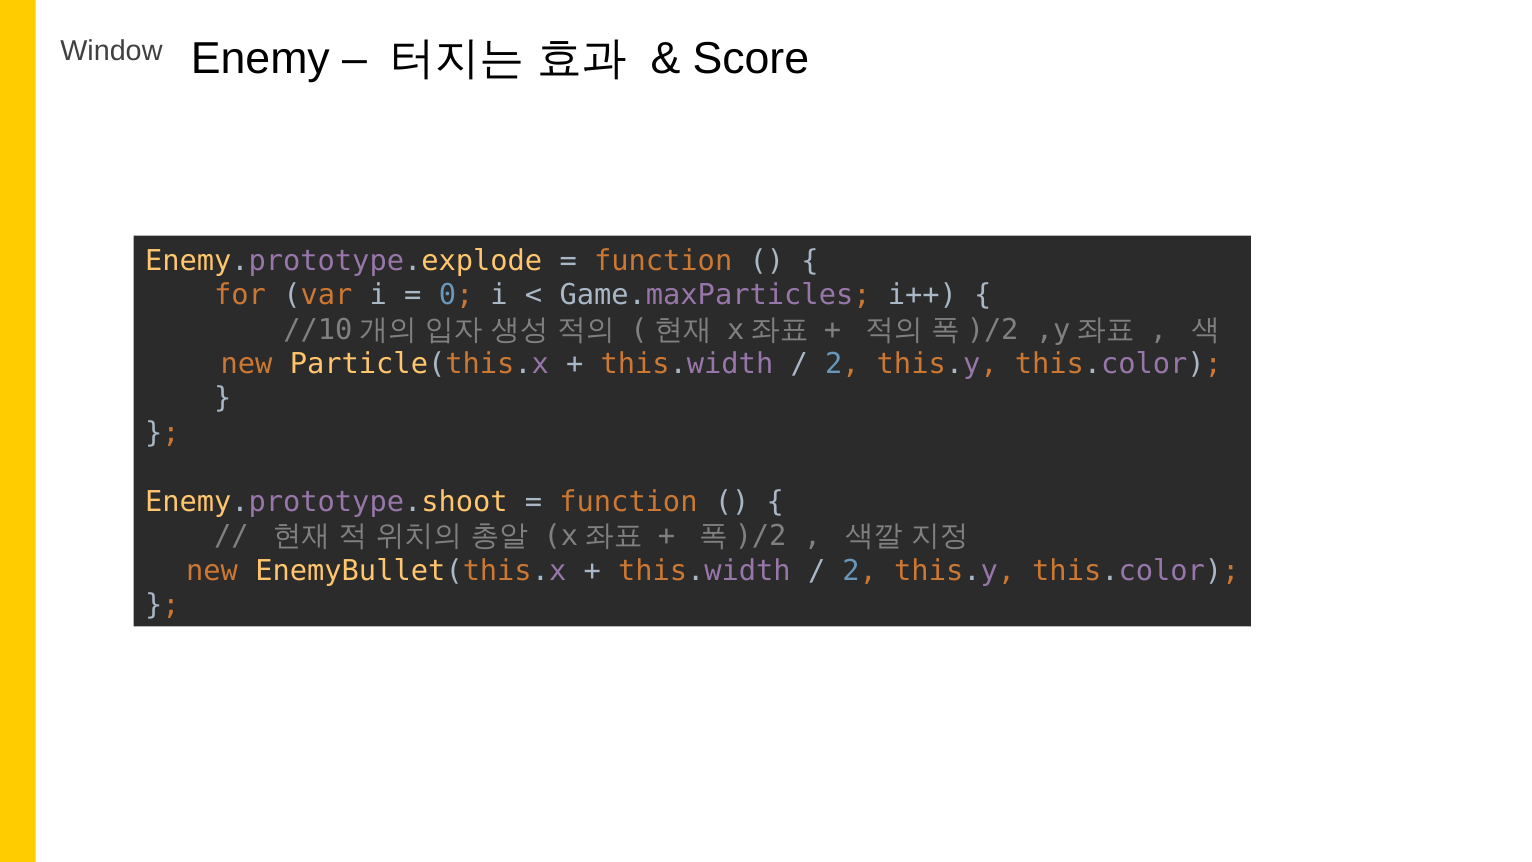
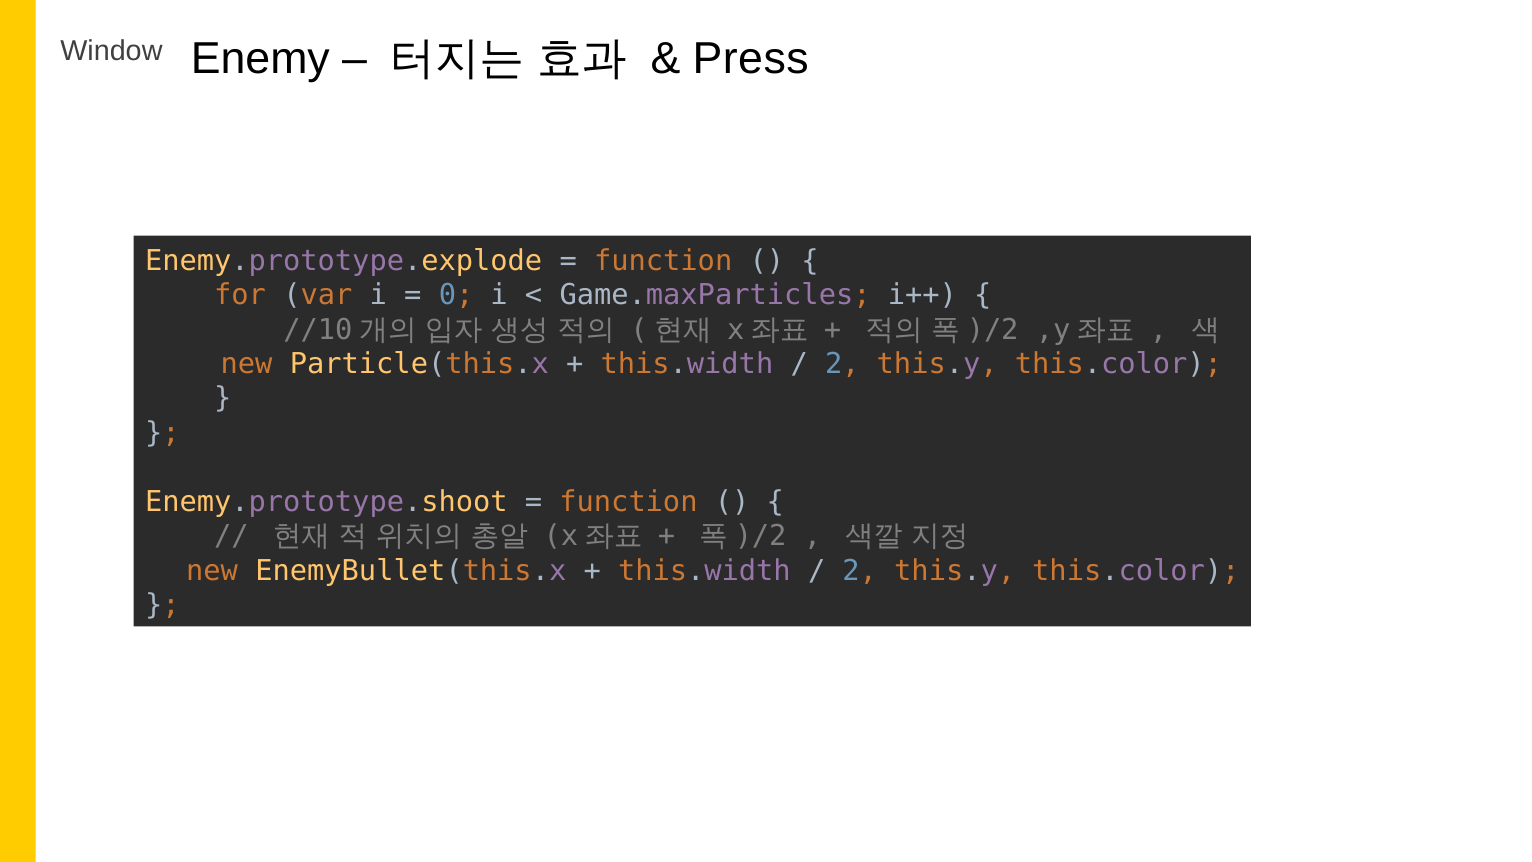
Score: Score -> Press
